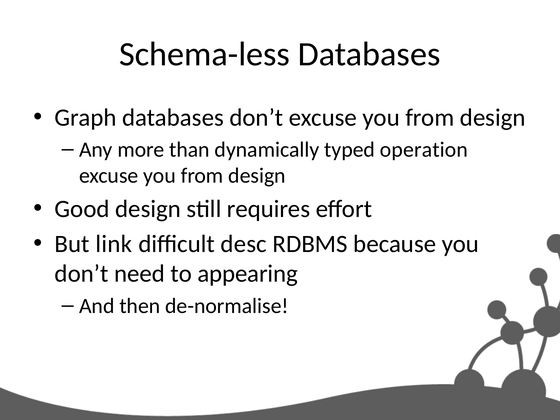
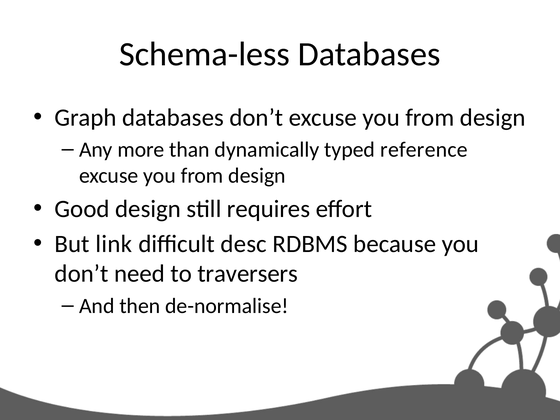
operation: operation -> reference
appearing: appearing -> traversers
